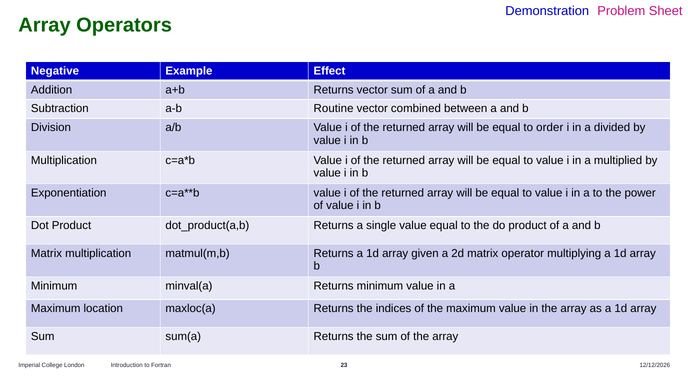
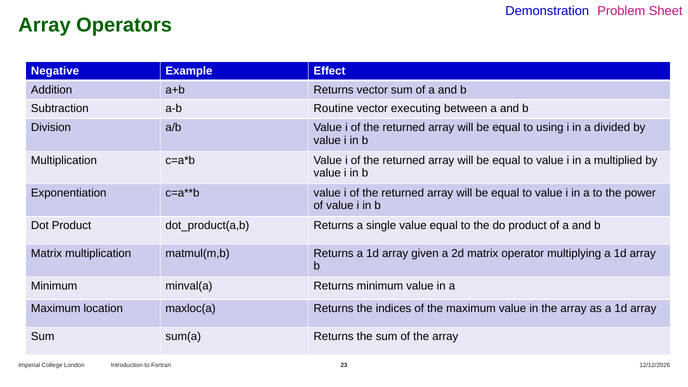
combined: combined -> executing
order: order -> using
